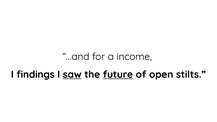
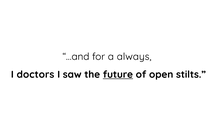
income: income -> always
findings: findings -> doctors
saw underline: present -> none
